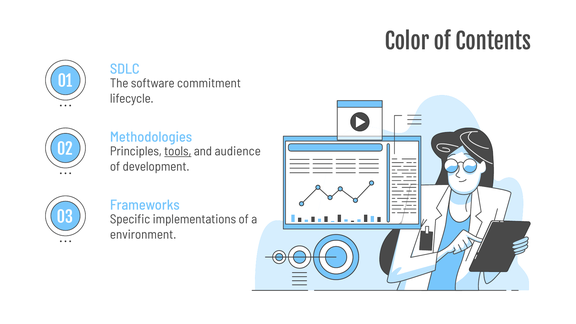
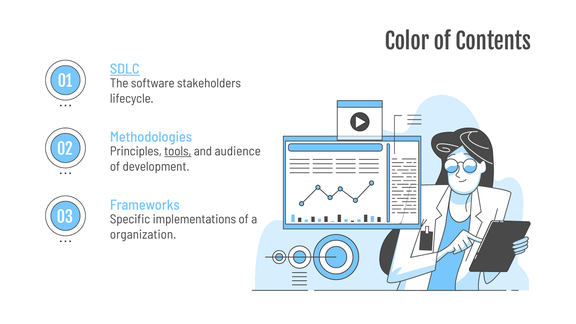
SDLC underline: none -> present
commitment: commitment -> stakeholders
environment: environment -> organization
